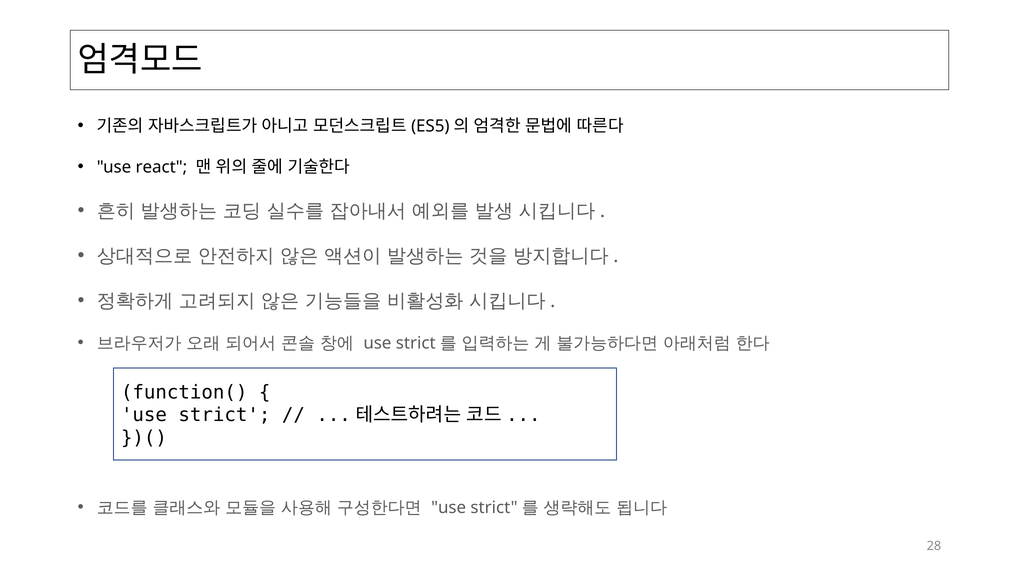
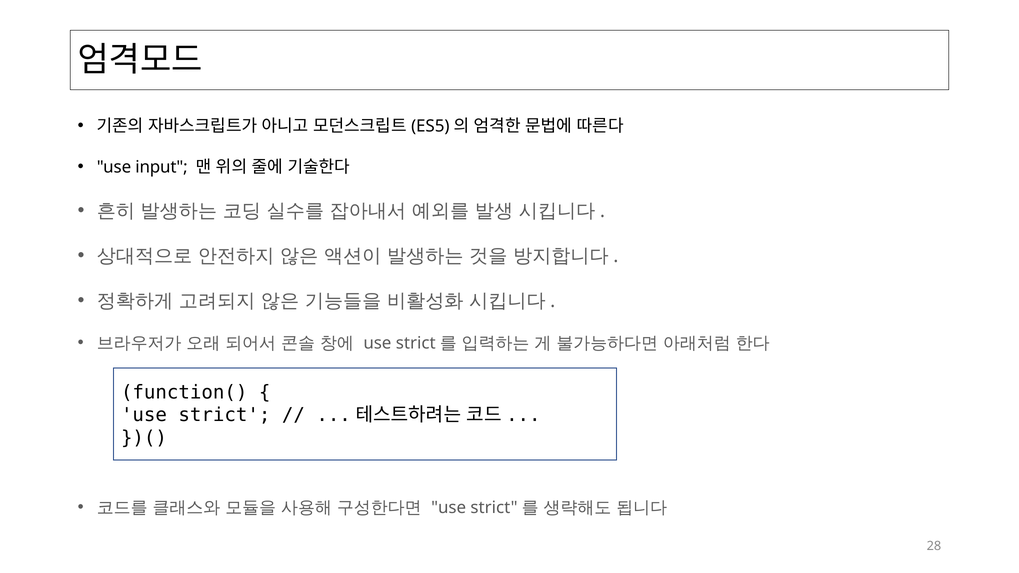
react: react -> input
